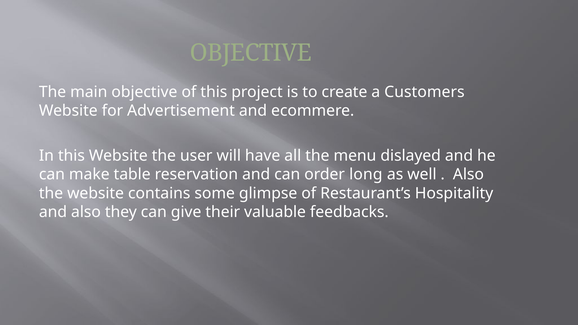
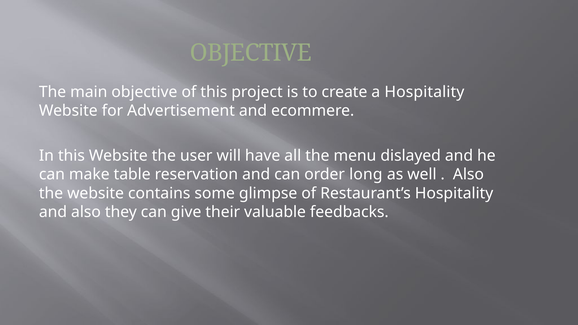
a Customers: Customers -> Hospitality
